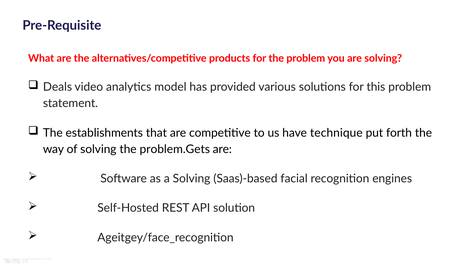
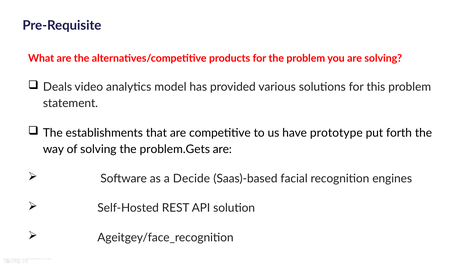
technique: technique -> prototype
a Solving: Solving -> Decide
